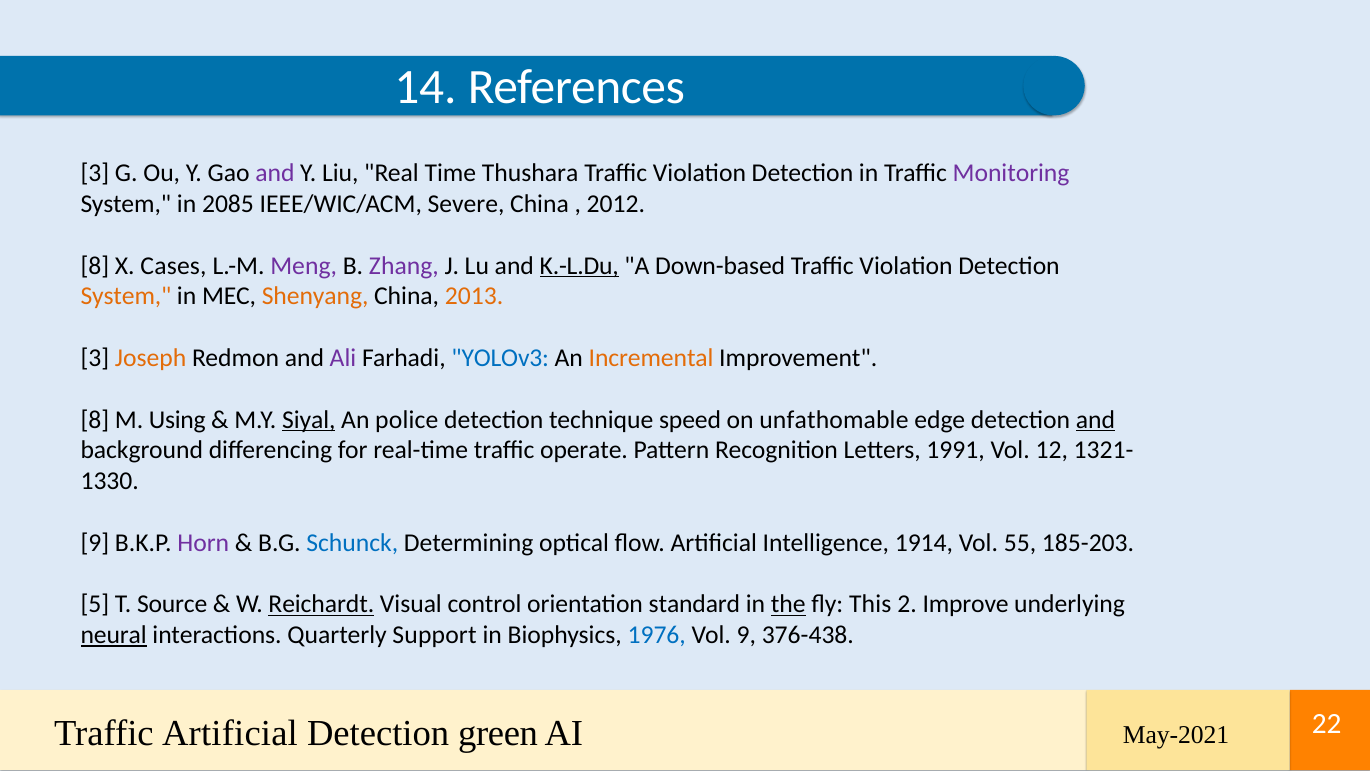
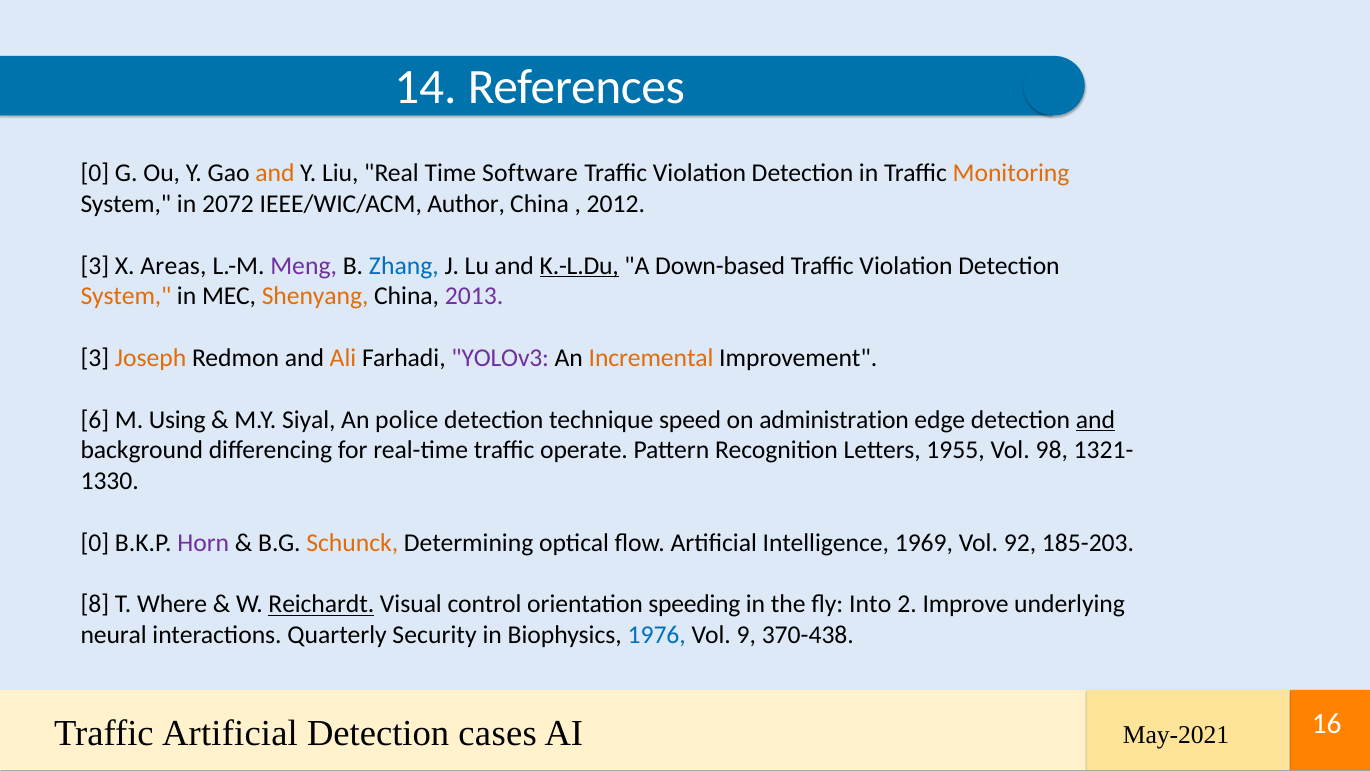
3 at (95, 173): 3 -> 0
and at (275, 173) colour: purple -> orange
Thushara: Thushara -> Software
Monitoring colour: purple -> orange
2085: 2085 -> 2072
Severe: Severe -> Author
8 at (95, 266): 8 -> 3
Cases: Cases -> Areas
Zhang colour: purple -> blue
2013 colour: orange -> purple
Ali colour: purple -> orange
YOLOv3 colour: blue -> purple
8 at (95, 420): 8 -> 6
Siyal underline: present -> none
unfathomable: unfathomable -> administration
1991: 1991 -> 1955
12: 12 -> 98
9 at (95, 543): 9 -> 0
Schunck colour: blue -> orange
1914: 1914 -> 1969
55: 55 -> 92
5: 5 -> 8
Source: Source -> Where
standard: standard -> speeding
the underline: present -> none
This: This -> Into
neural underline: present -> none
Support: Support -> Security
376-438: 376-438 -> 370-438
green: green -> cases
22: 22 -> 16
